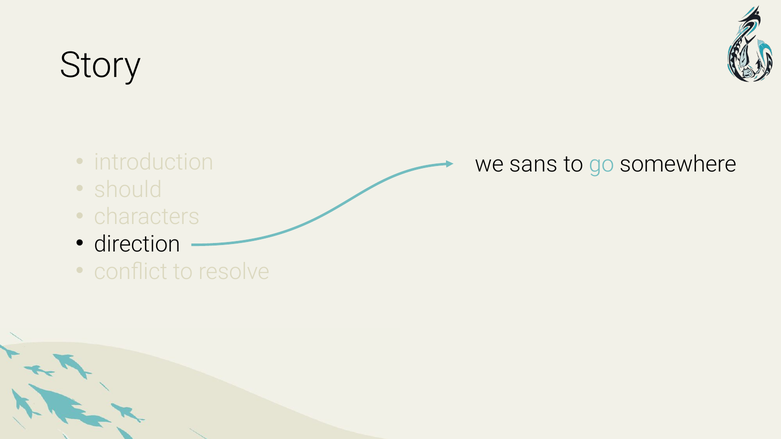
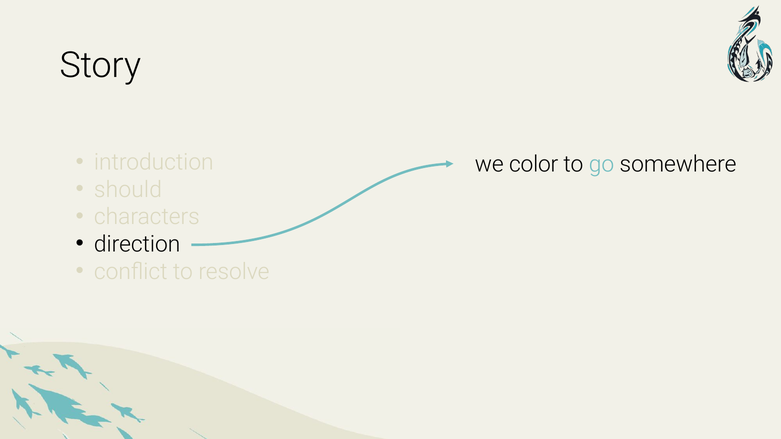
sans: sans -> color
